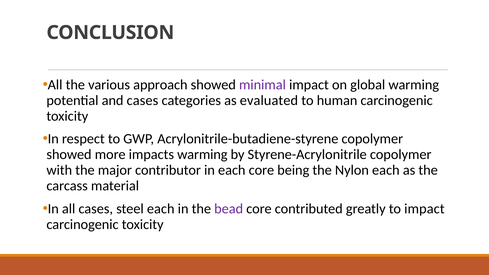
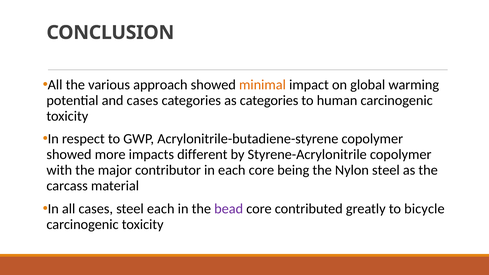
minimal colour: purple -> orange
as evaluated: evaluated -> categories
impacts warming: warming -> different
Nylon each: each -> steel
to impact: impact -> bicycle
